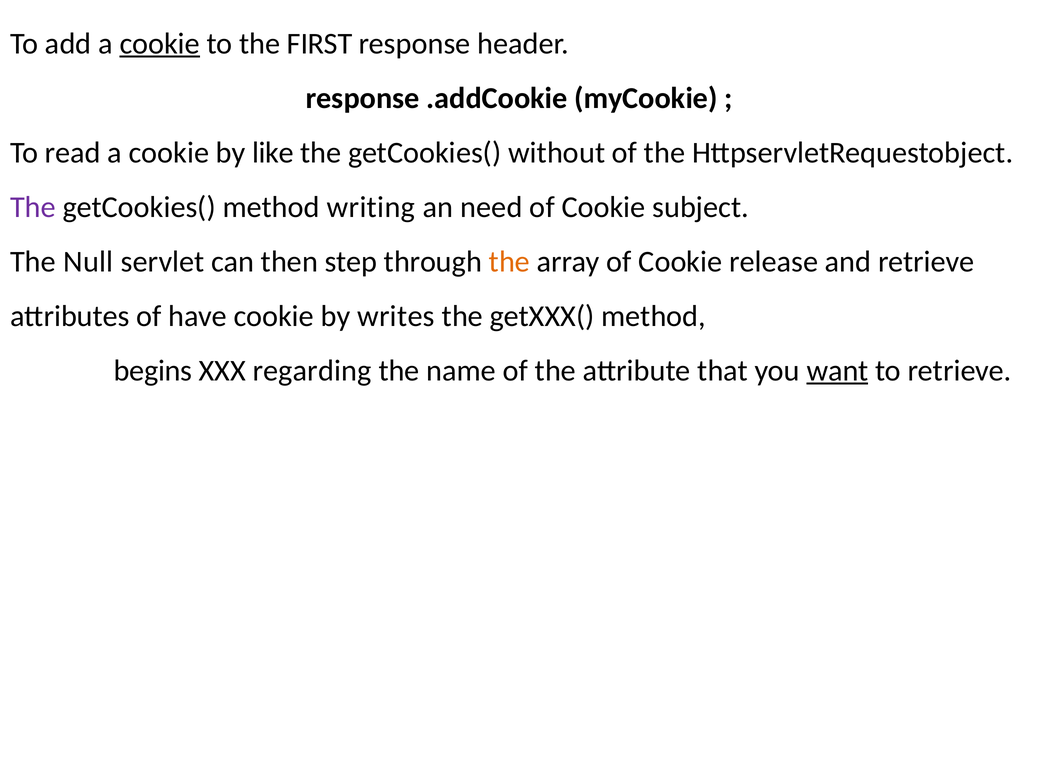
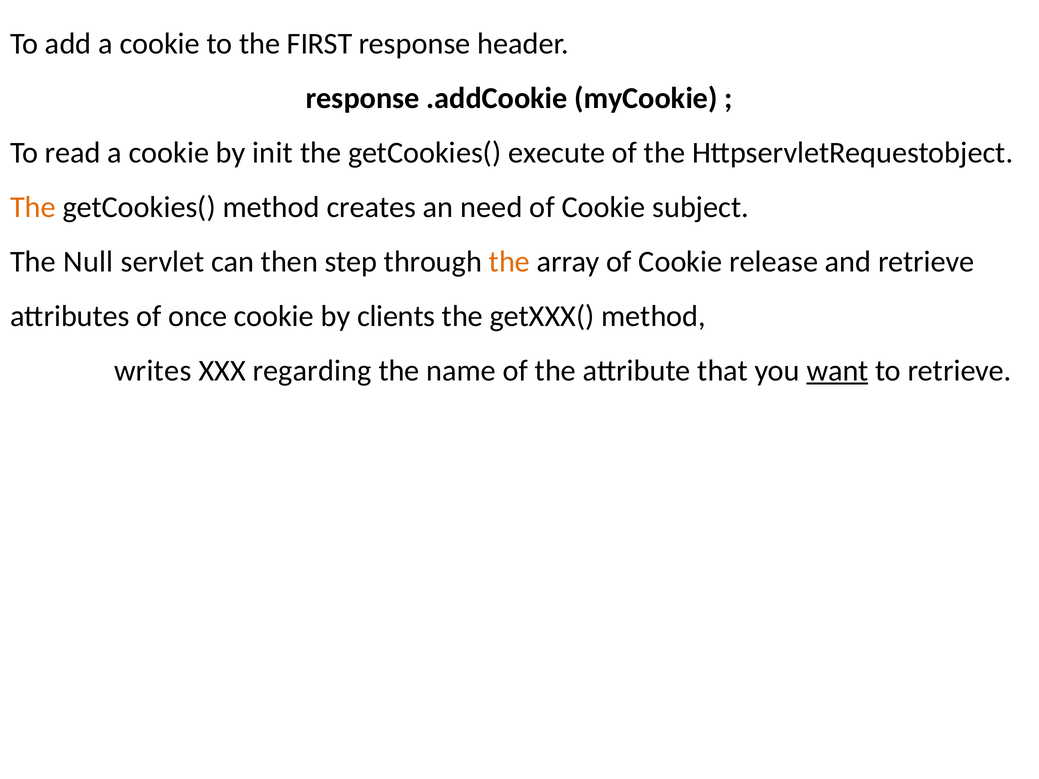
cookie at (160, 44) underline: present -> none
like: like -> init
without: without -> execute
The at (33, 207) colour: purple -> orange
writing: writing -> creates
have: have -> once
writes: writes -> clients
begins: begins -> writes
